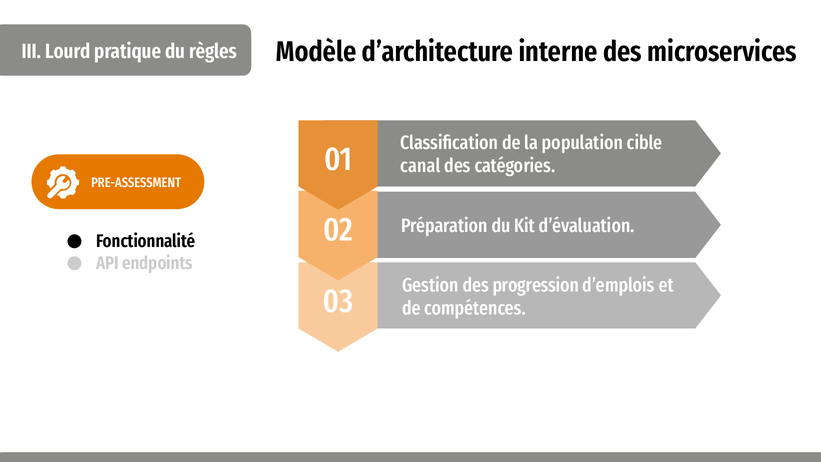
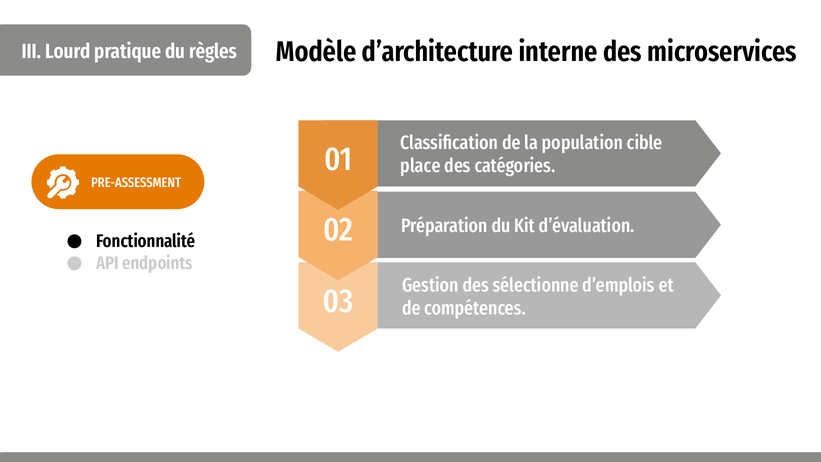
canal: canal -> place
progression: progression -> sélectionne
